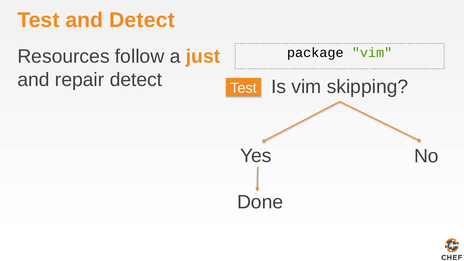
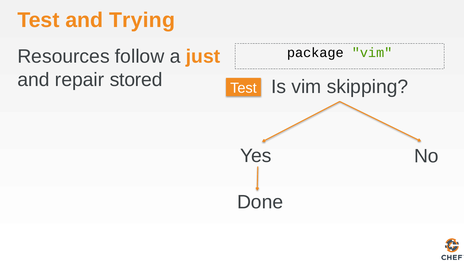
and Detect: Detect -> Trying
repair detect: detect -> stored
